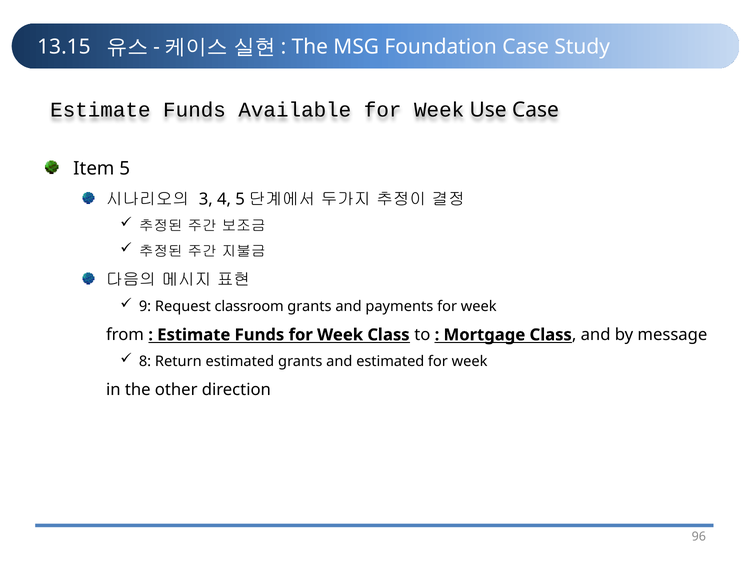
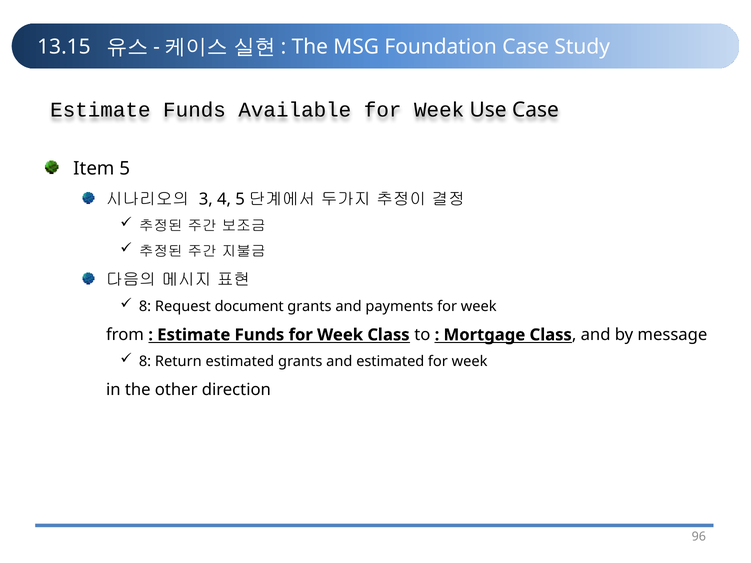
9 at (145, 307): 9 -> 8
classroom: classroom -> document
